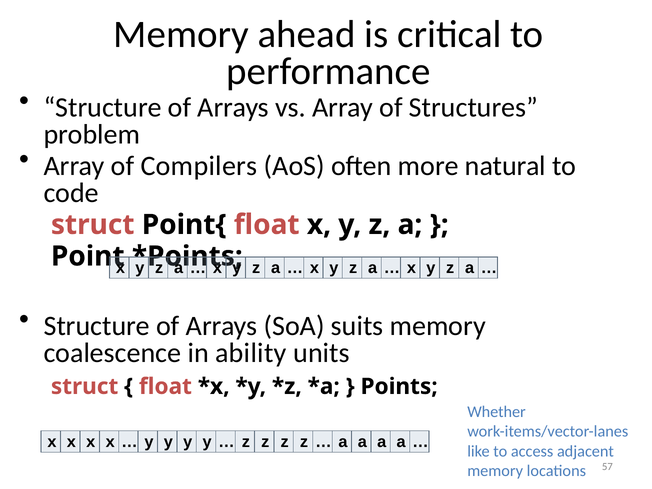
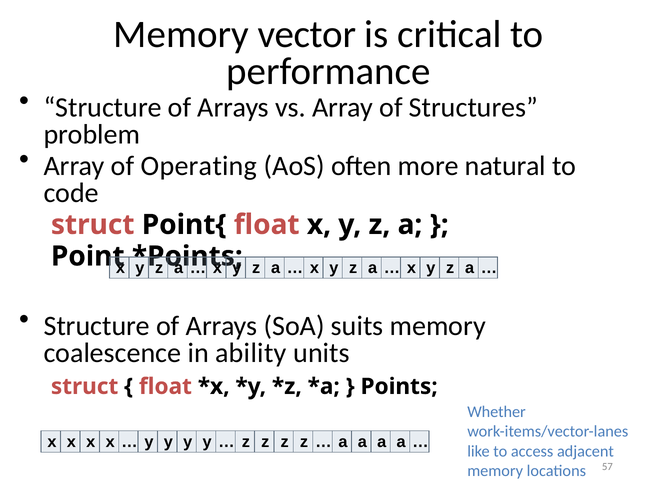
ahead: ahead -> vector
Compilers: Compilers -> Operating
